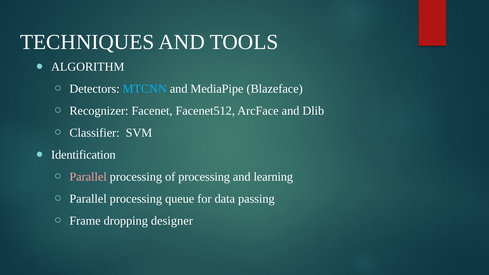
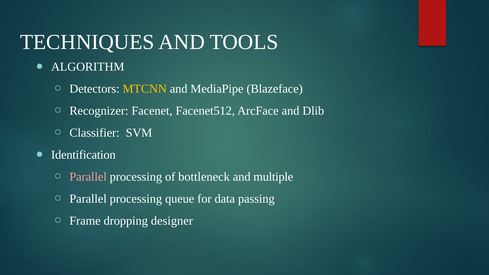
MTCNN colour: light blue -> yellow
of processing: processing -> bottleneck
learning: learning -> multiple
